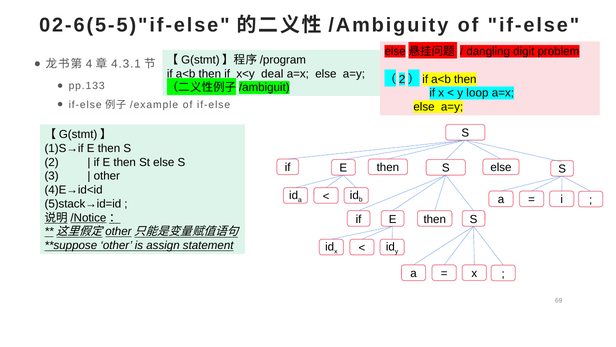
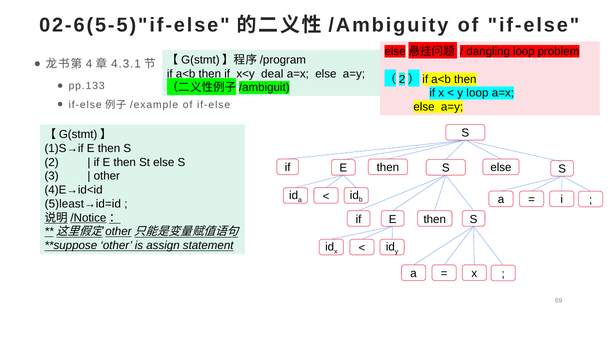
dangling digit: digit -> loop
5)stack→id=id: 5)stack→id=id -> 5)least→id=id
